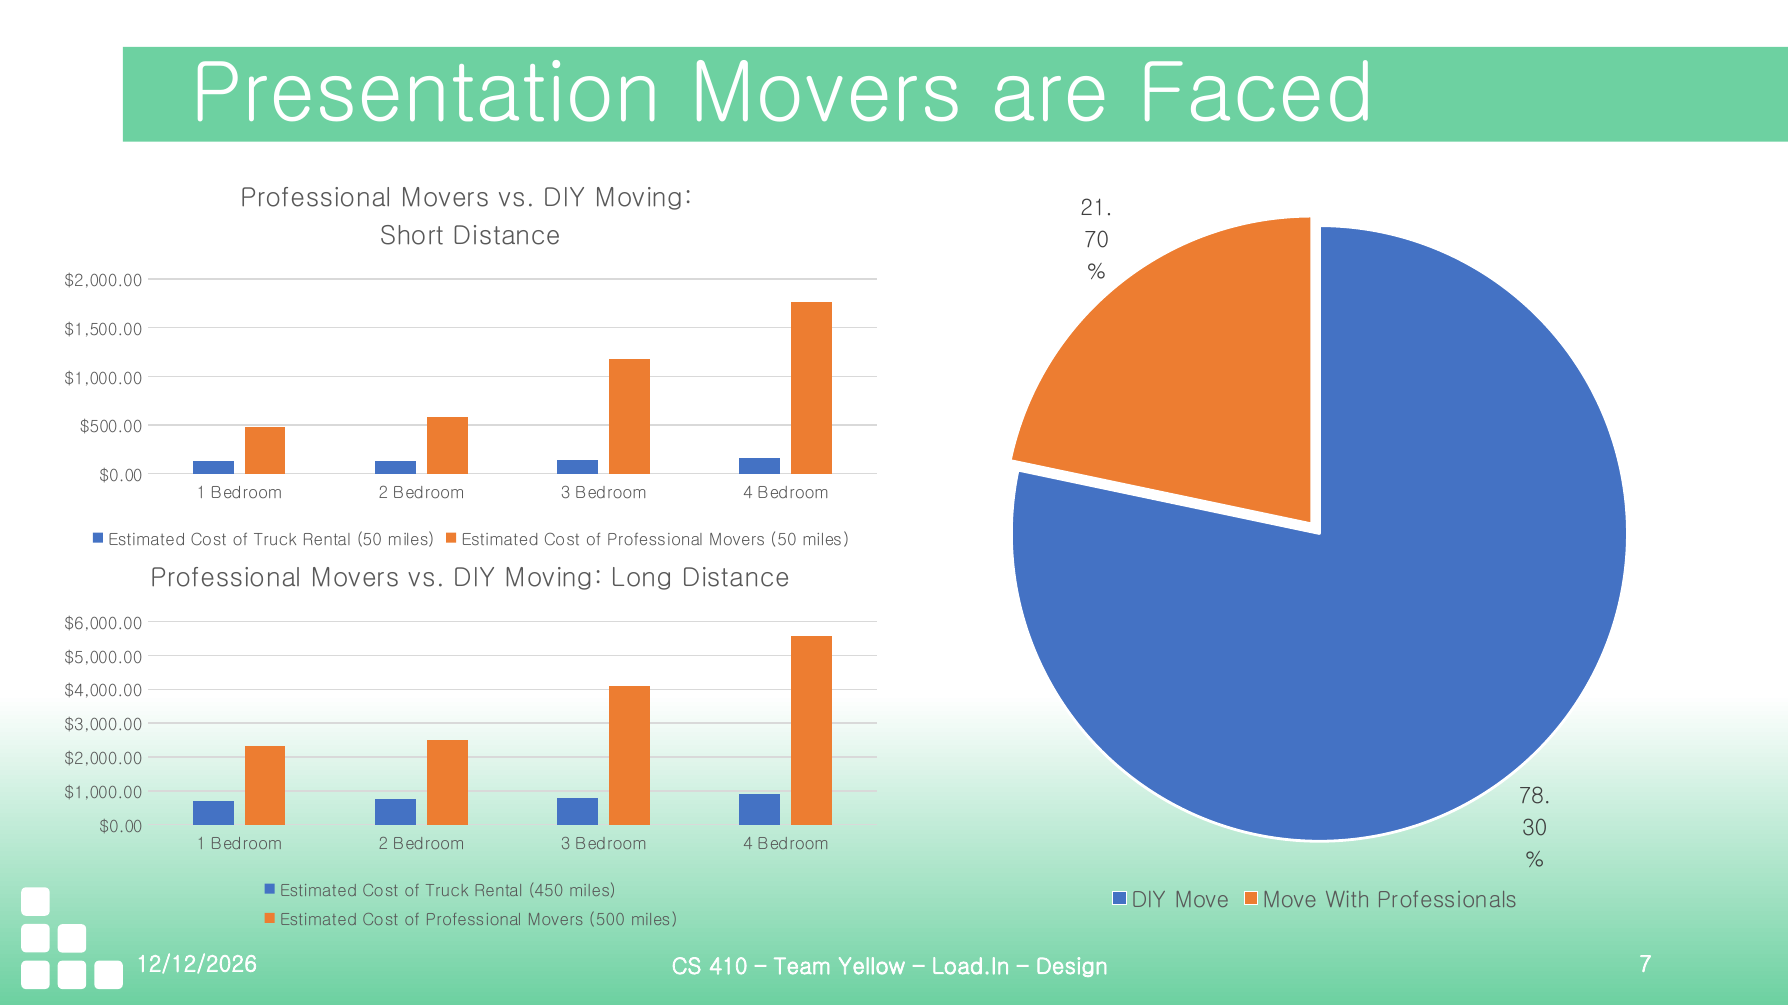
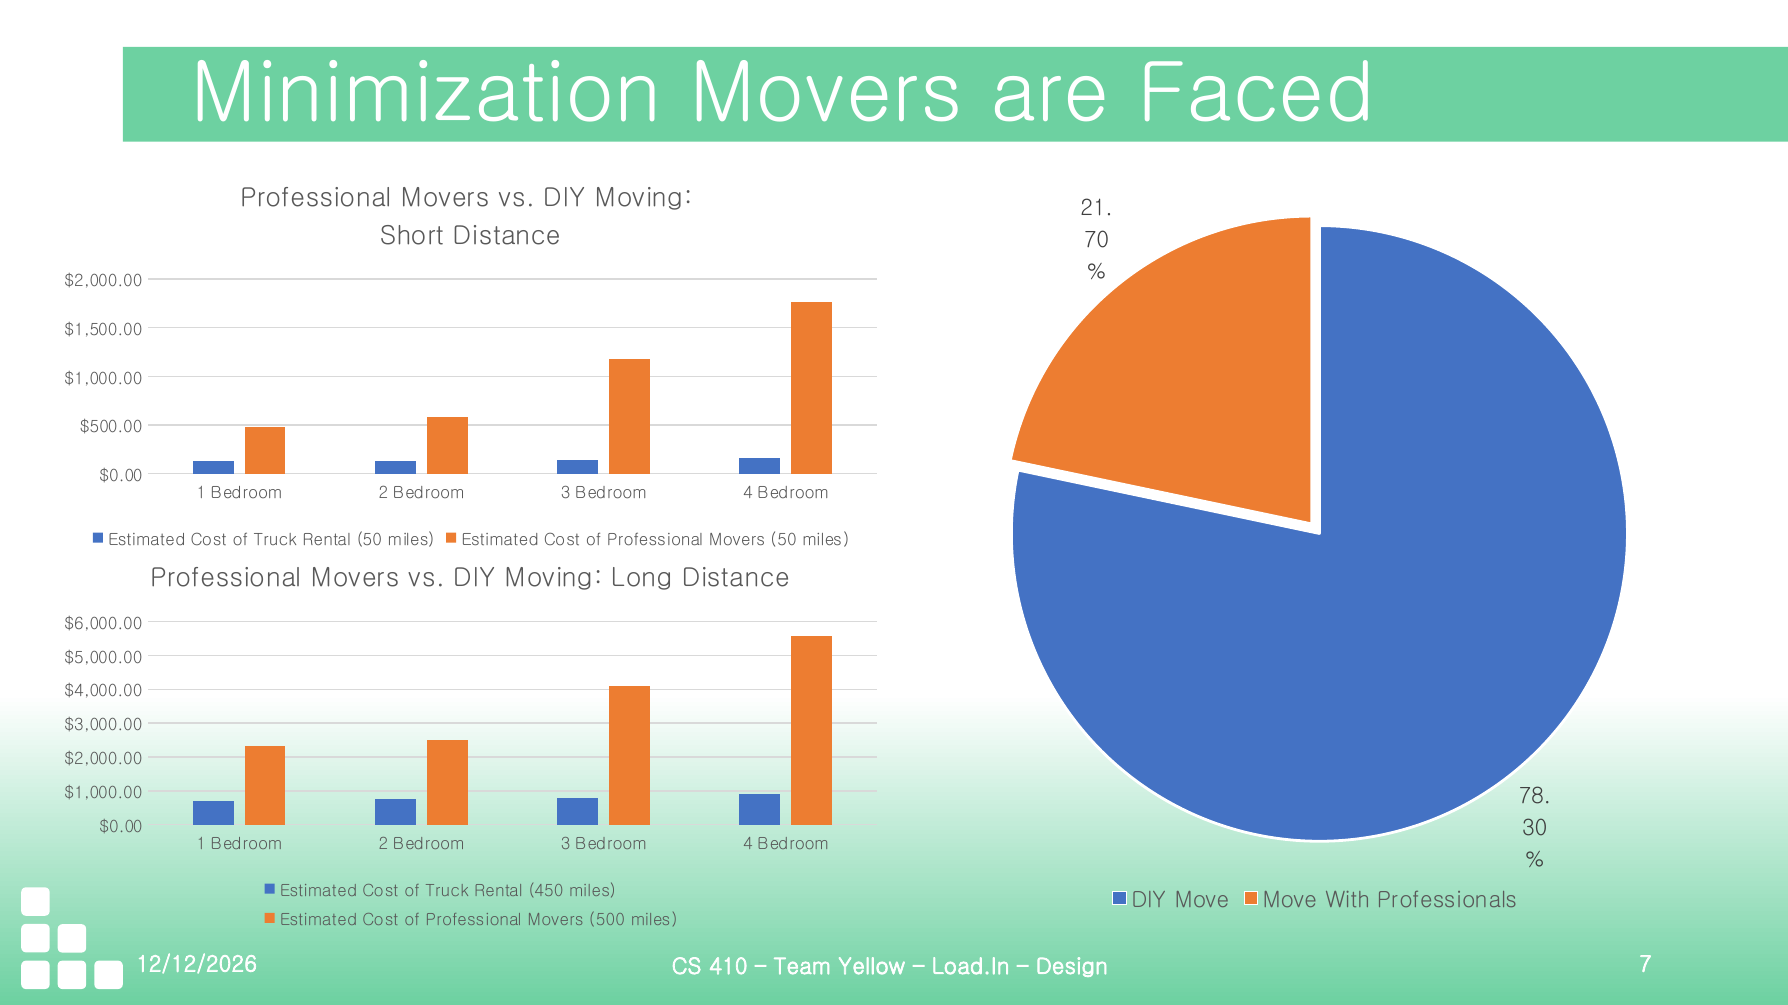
Presentation: Presentation -> Minimization
